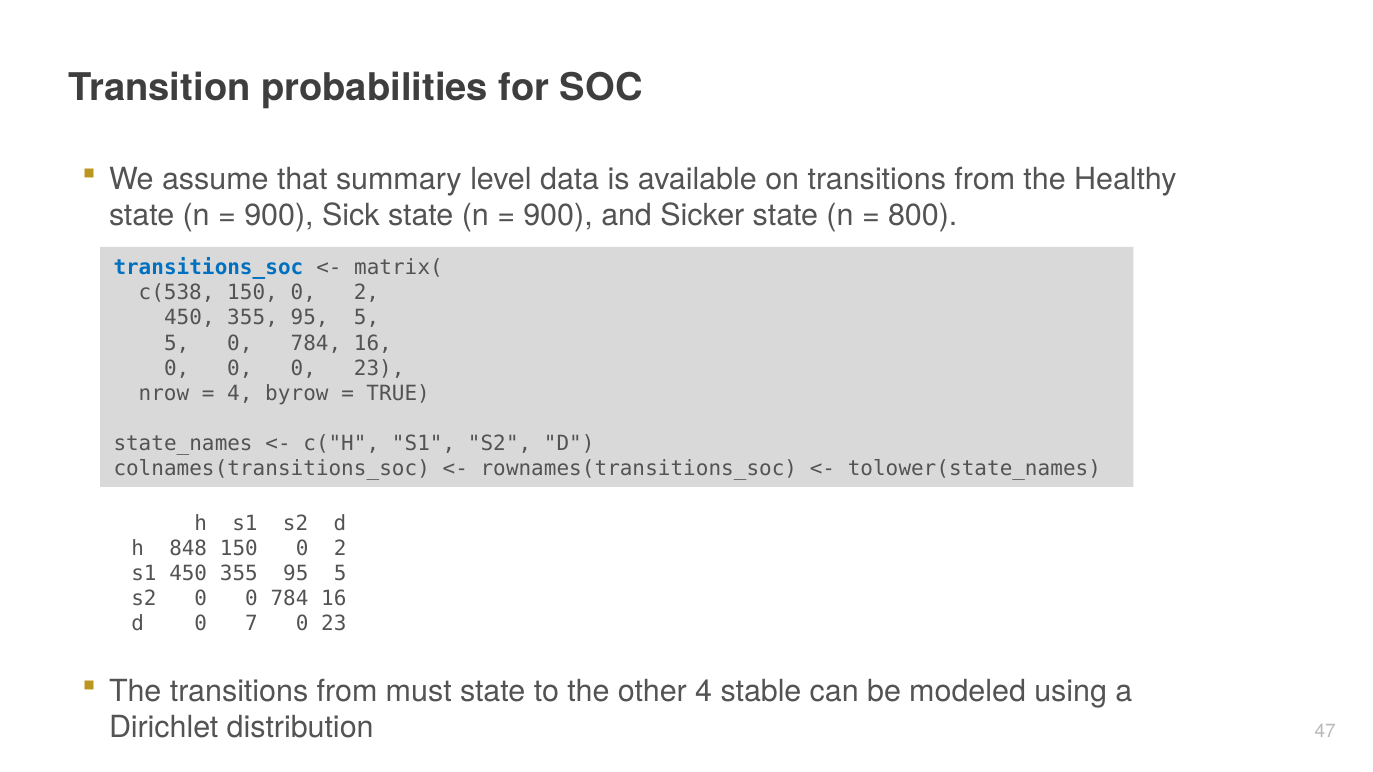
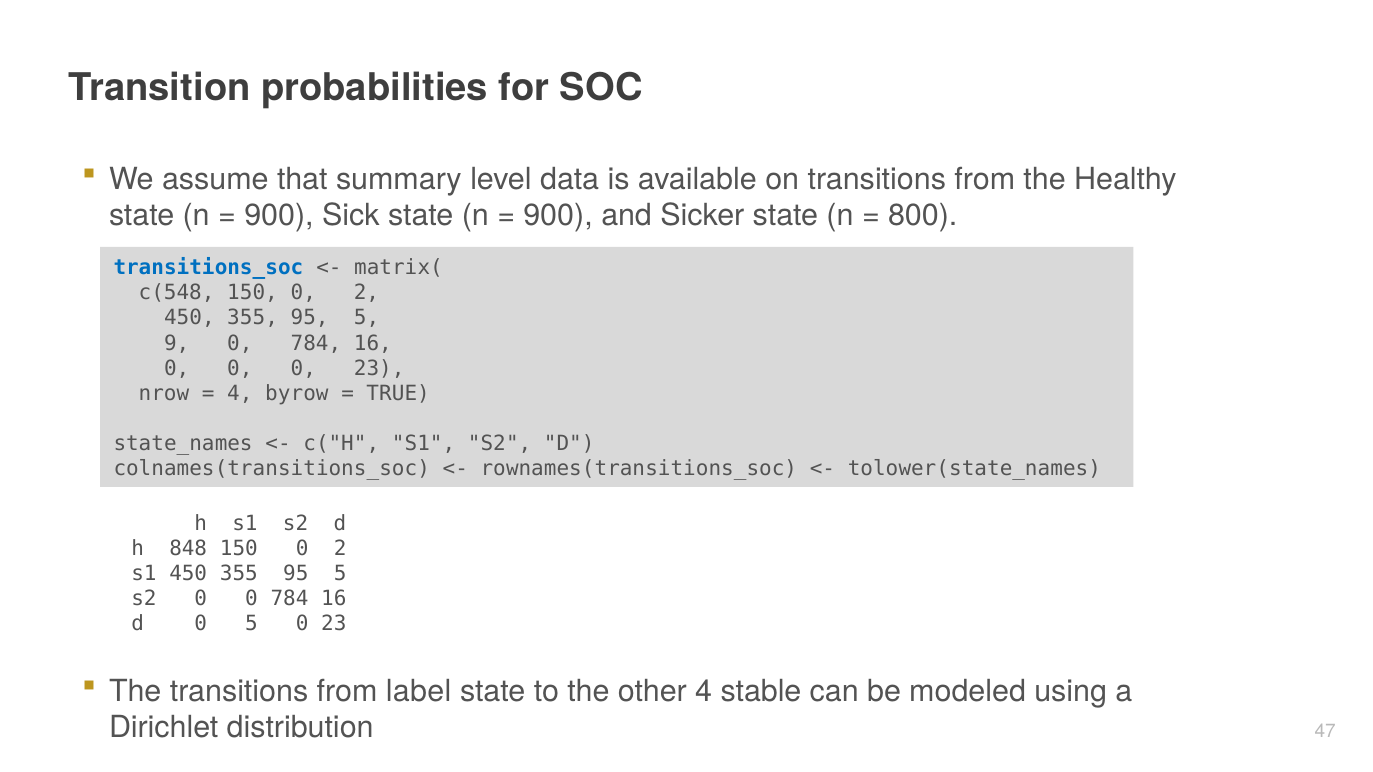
c(538: c(538 -> c(548
5 at (177, 343): 5 -> 9
0 7: 7 -> 5
must: must -> label
